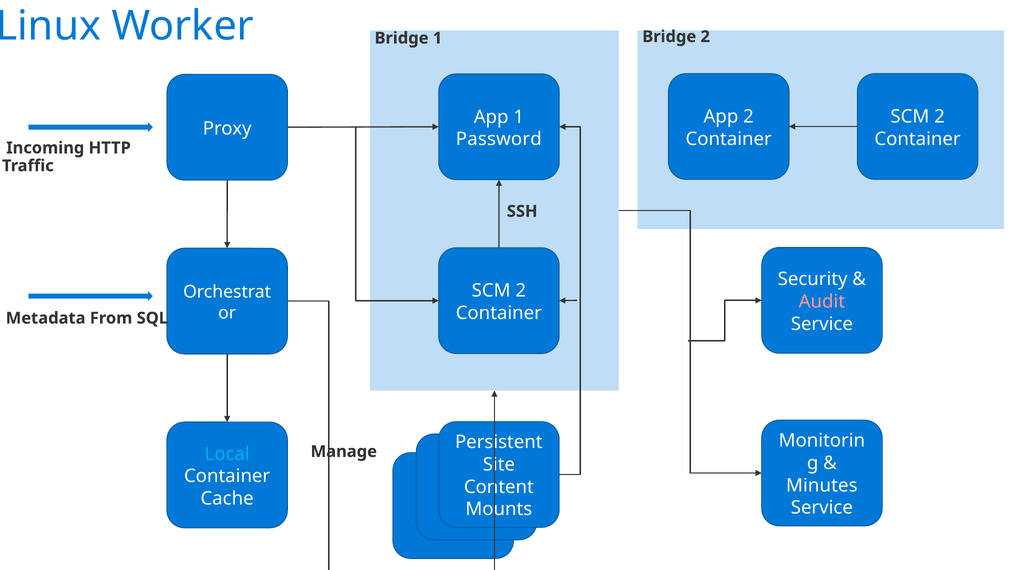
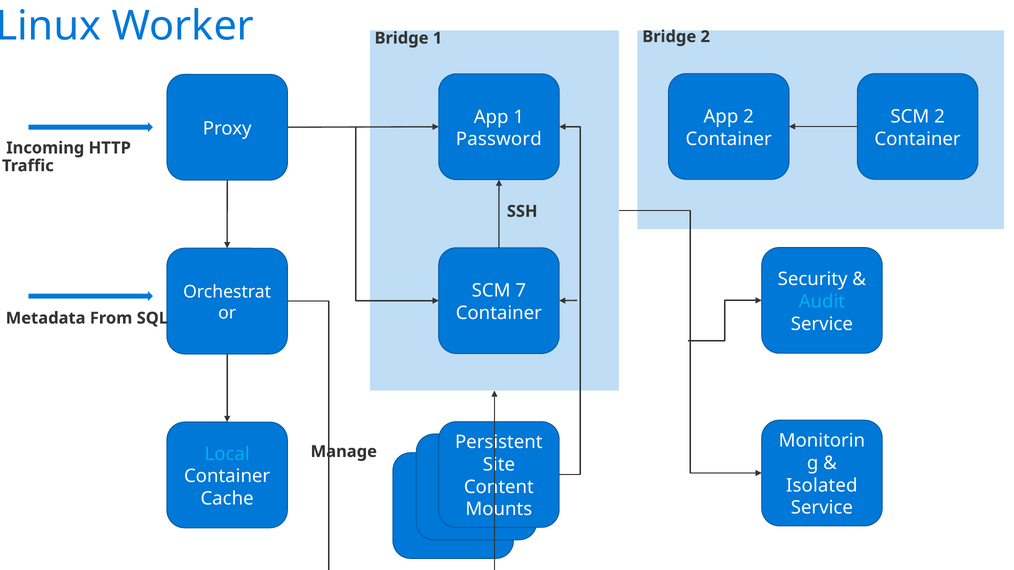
2 at (521, 291): 2 -> 7
Audit colour: pink -> light blue
Minutes: Minutes -> Isolated
